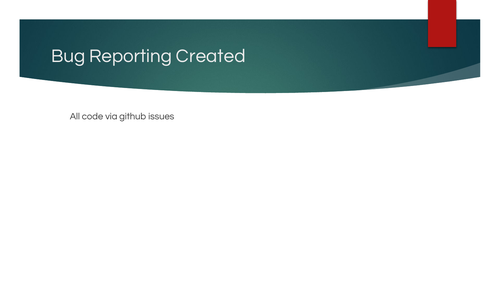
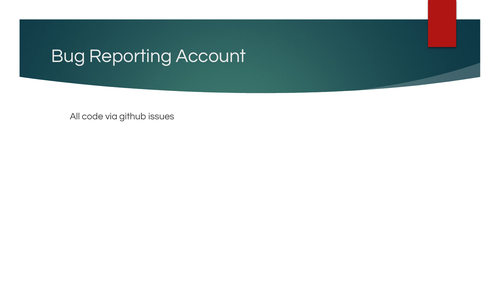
Created: Created -> Account
